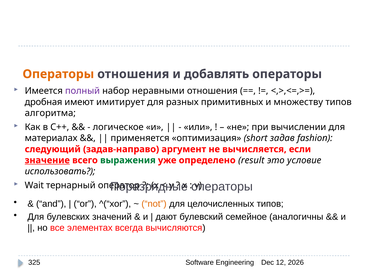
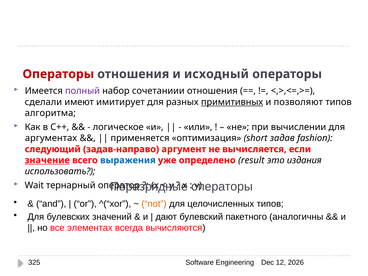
Операторы at (58, 74) colour: orange -> red
добавлять: добавлять -> исходный
неравными: неравными -> сочетаниии
дробная: дробная -> сделали
примитивных underline: none -> present
множеству: множеству -> позволяют
материалах: материалах -> аргументах
выражения colour: green -> blue
условие: условие -> издания
семейное: семейное -> пакетного
